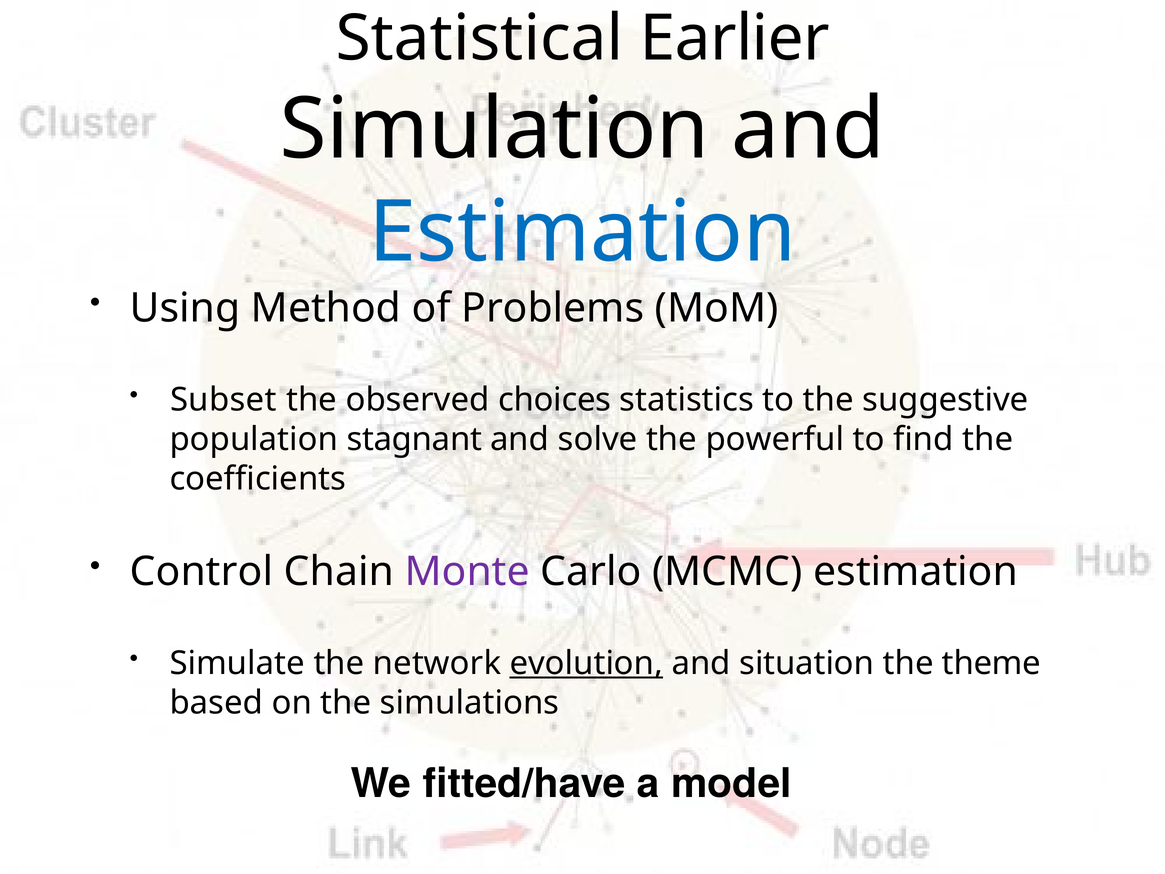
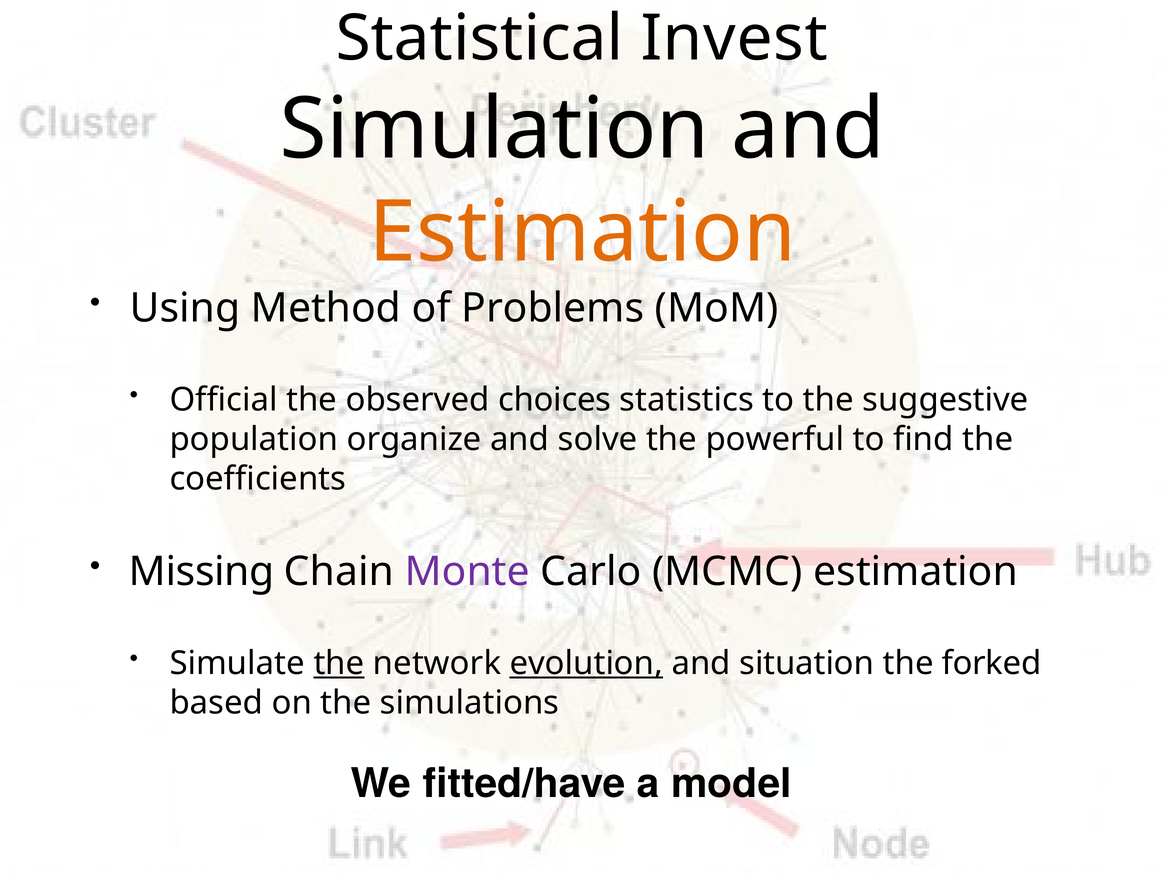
Earlier: Earlier -> Invest
Estimation at (582, 232) colour: blue -> orange
Subset: Subset -> Official
stagnant: stagnant -> organize
Control: Control -> Missing
the at (339, 663) underline: none -> present
theme: theme -> forked
